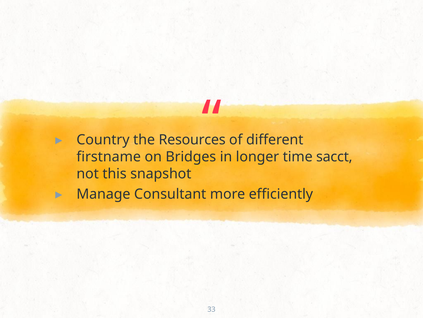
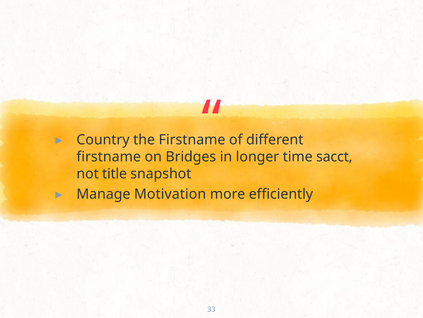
the Resources: Resources -> Firstname
this: this -> title
Consultant: Consultant -> Motivation
